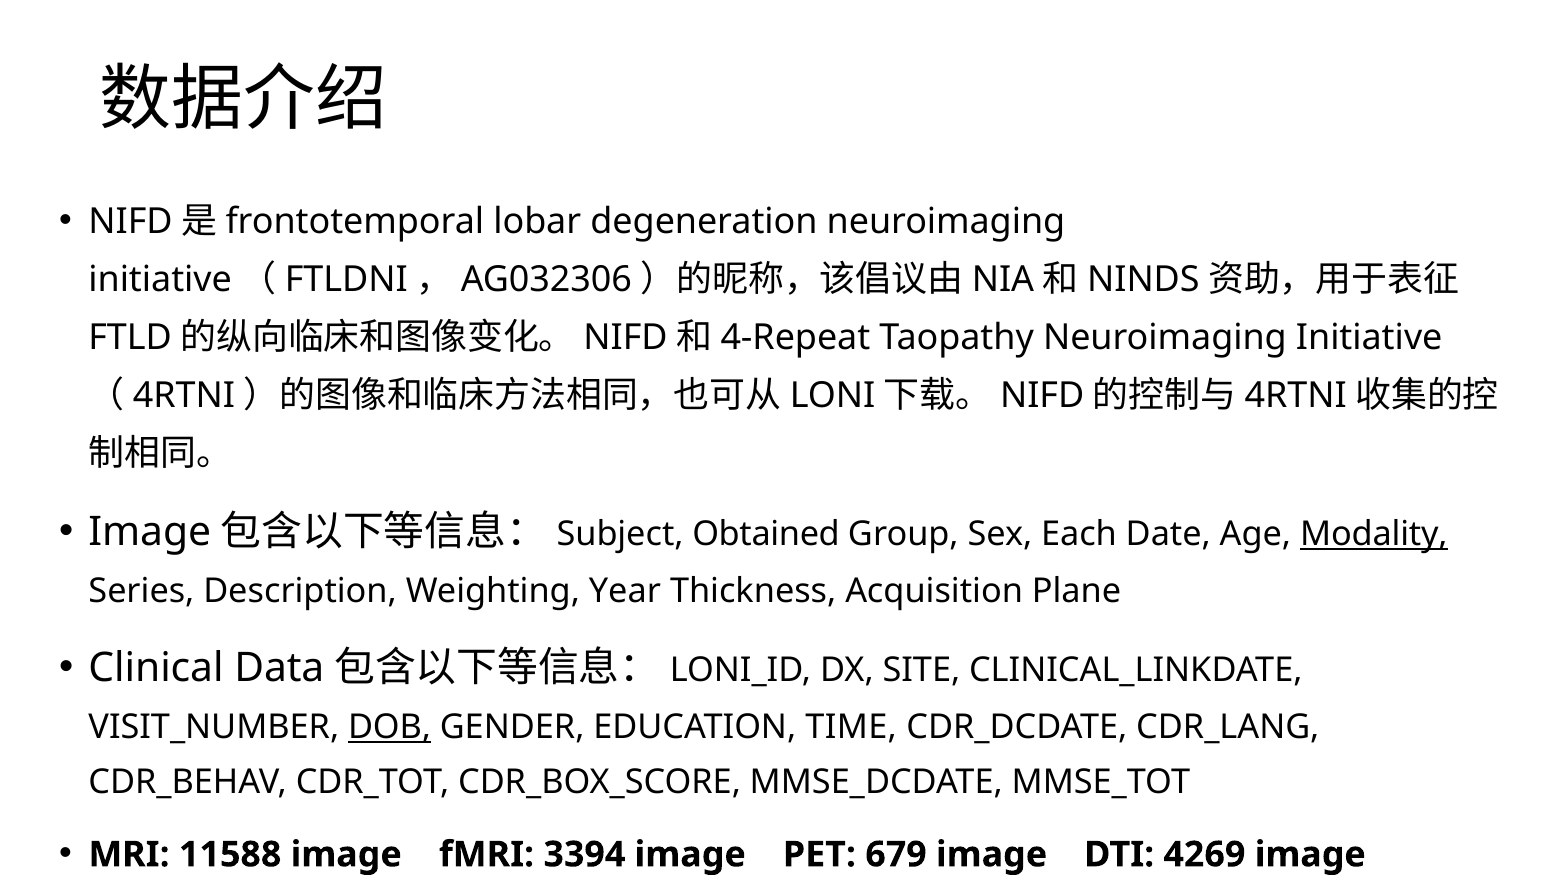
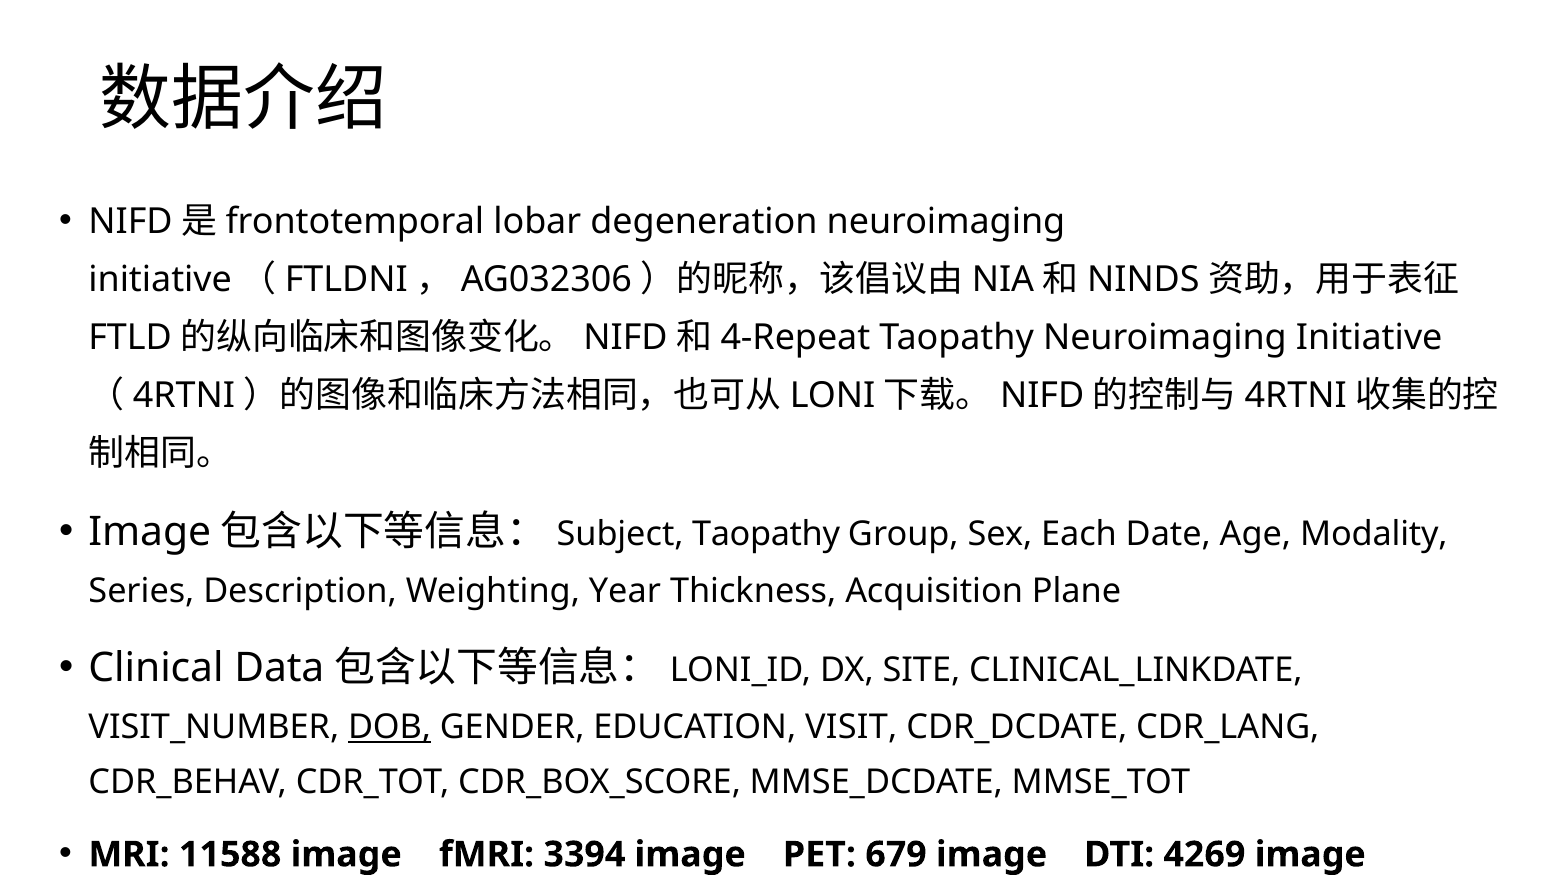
Obtained at (766, 534): Obtained -> Taopathy
Modality underline: present -> none
TIME: TIME -> VISIT
